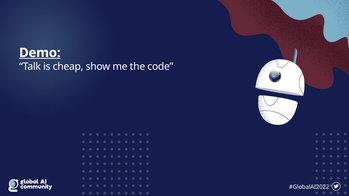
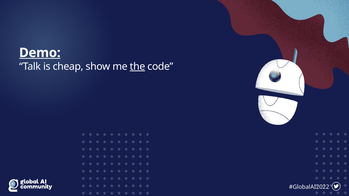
the underline: none -> present
